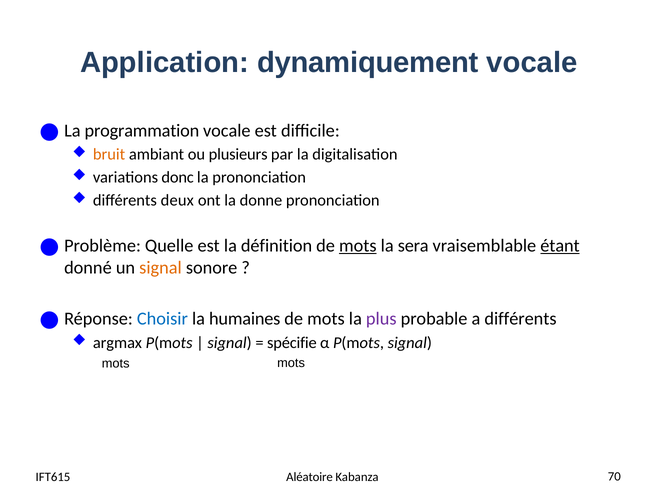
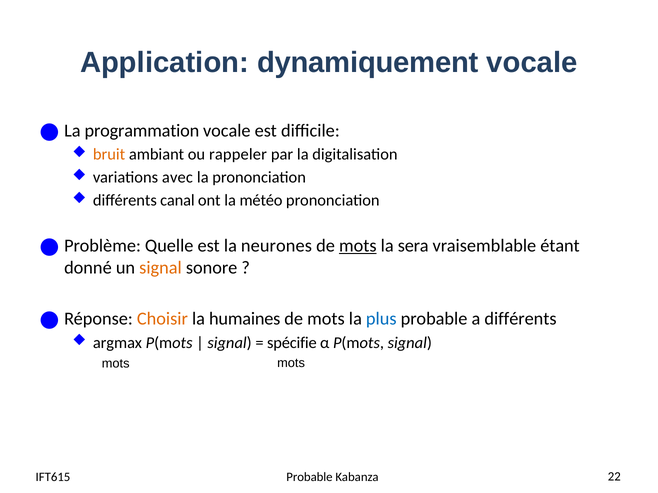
plusieurs: plusieurs -> rappeler
donc: donc -> avec
deux: deux -> canal
donne: donne -> météo
définition: définition -> neurones
étant underline: present -> none
Choisir colour: blue -> orange
plus colour: purple -> blue
IFT615 Aléatoire: Aléatoire -> Probable
70: 70 -> 22
